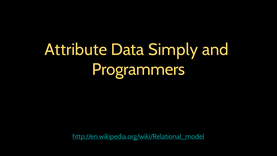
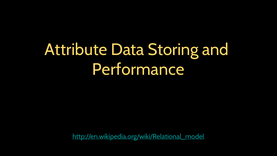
Simply: Simply -> Storing
Programmers: Programmers -> Performance
